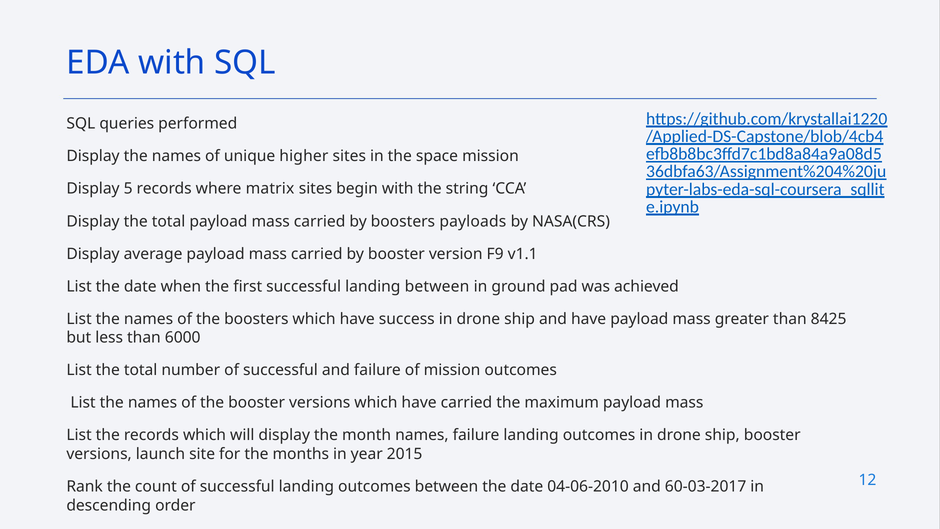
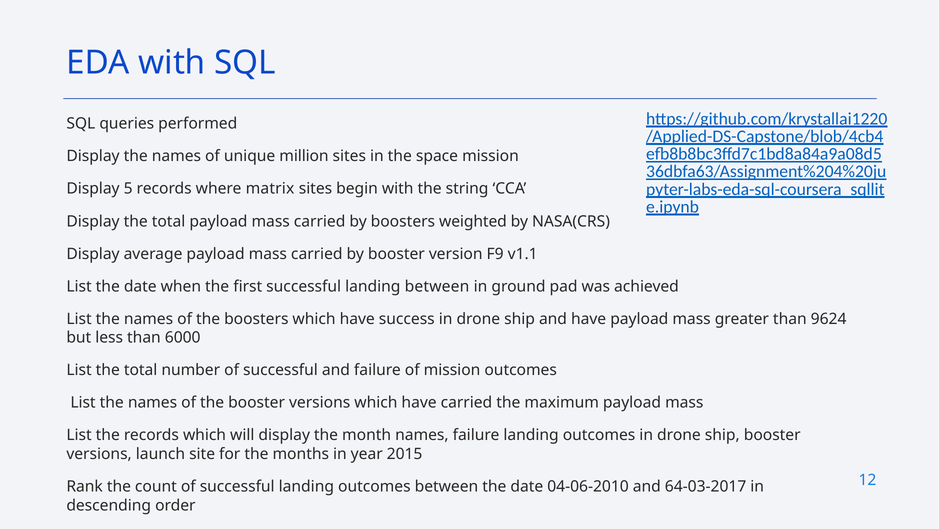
higher: higher -> million
payloads: payloads -> weighted
8425: 8425 -> 9624
60-03-2017: 60-03-2017 -> 64-03-2017
